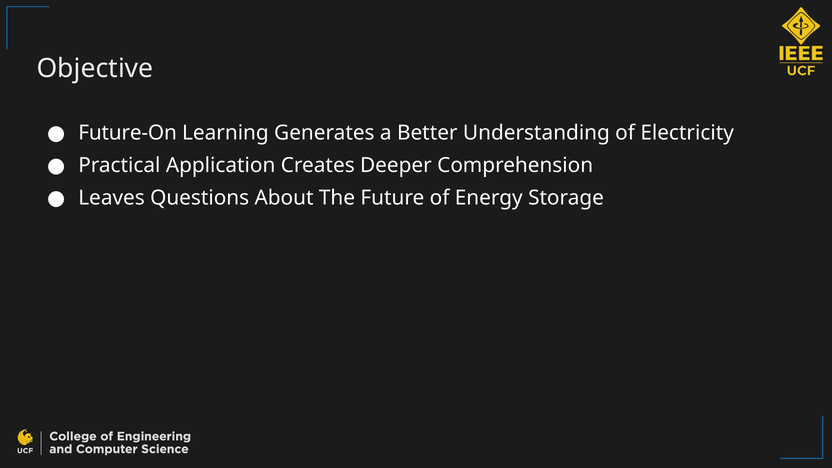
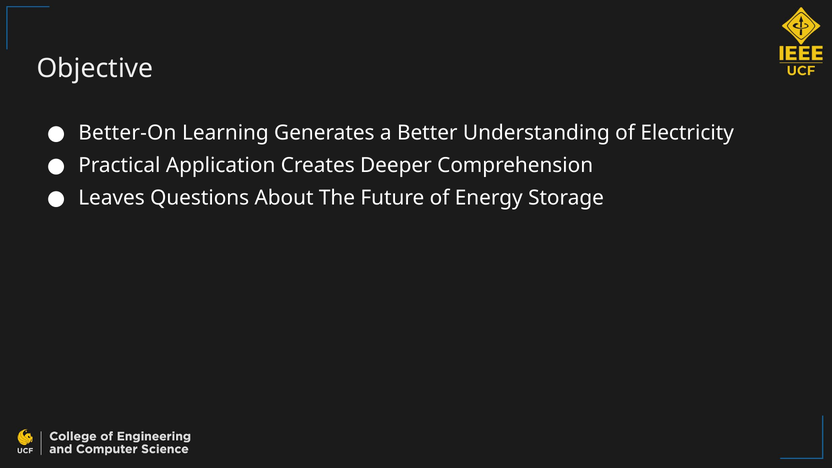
Future-On: Future-On -> Better-On
